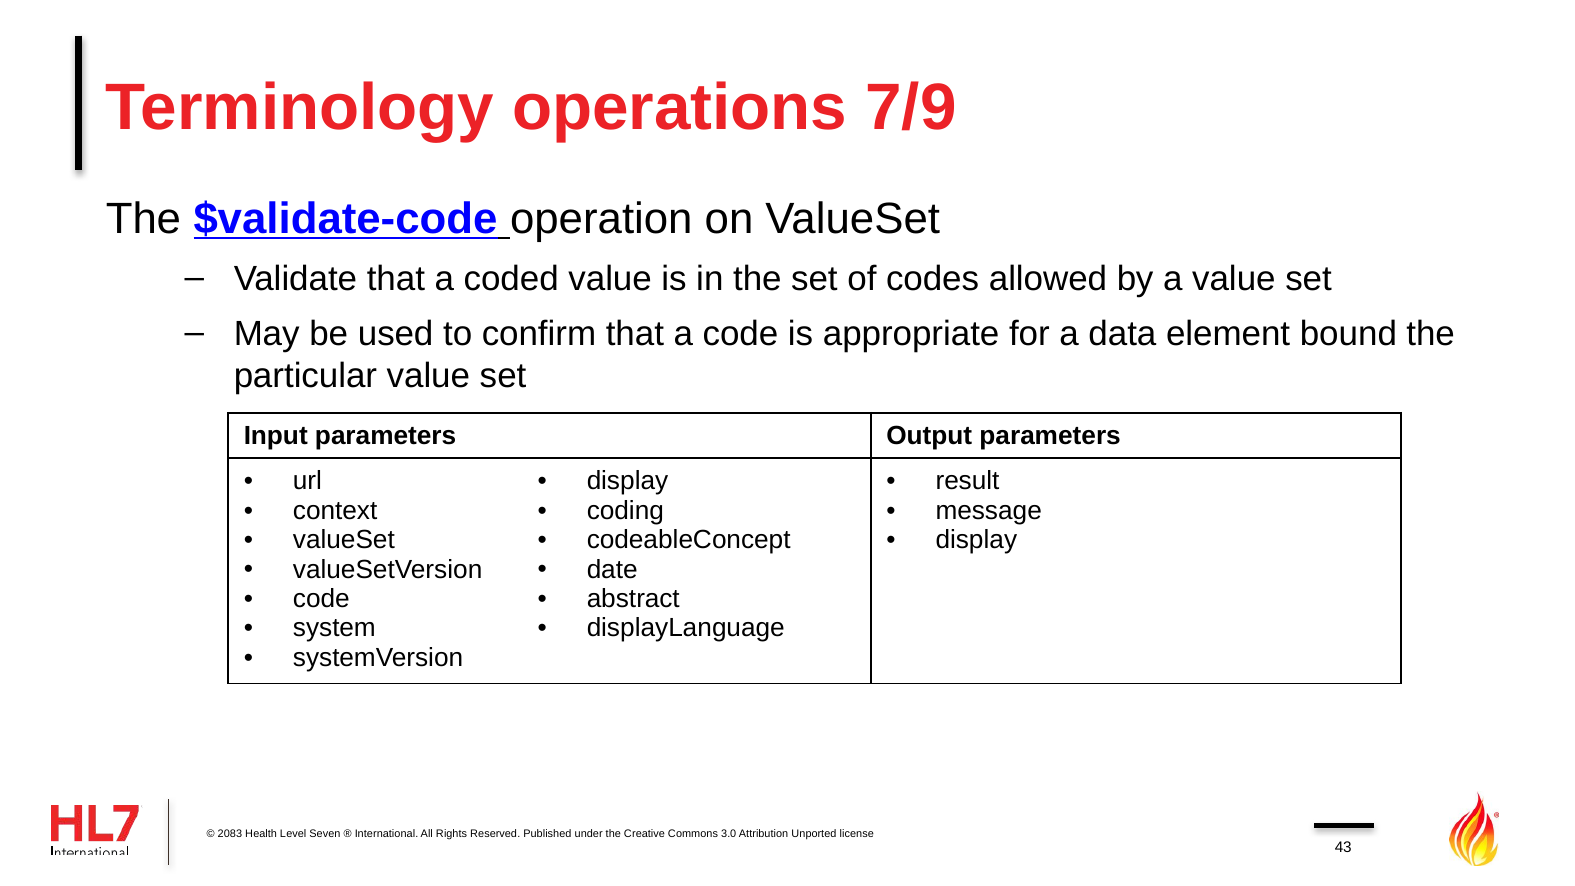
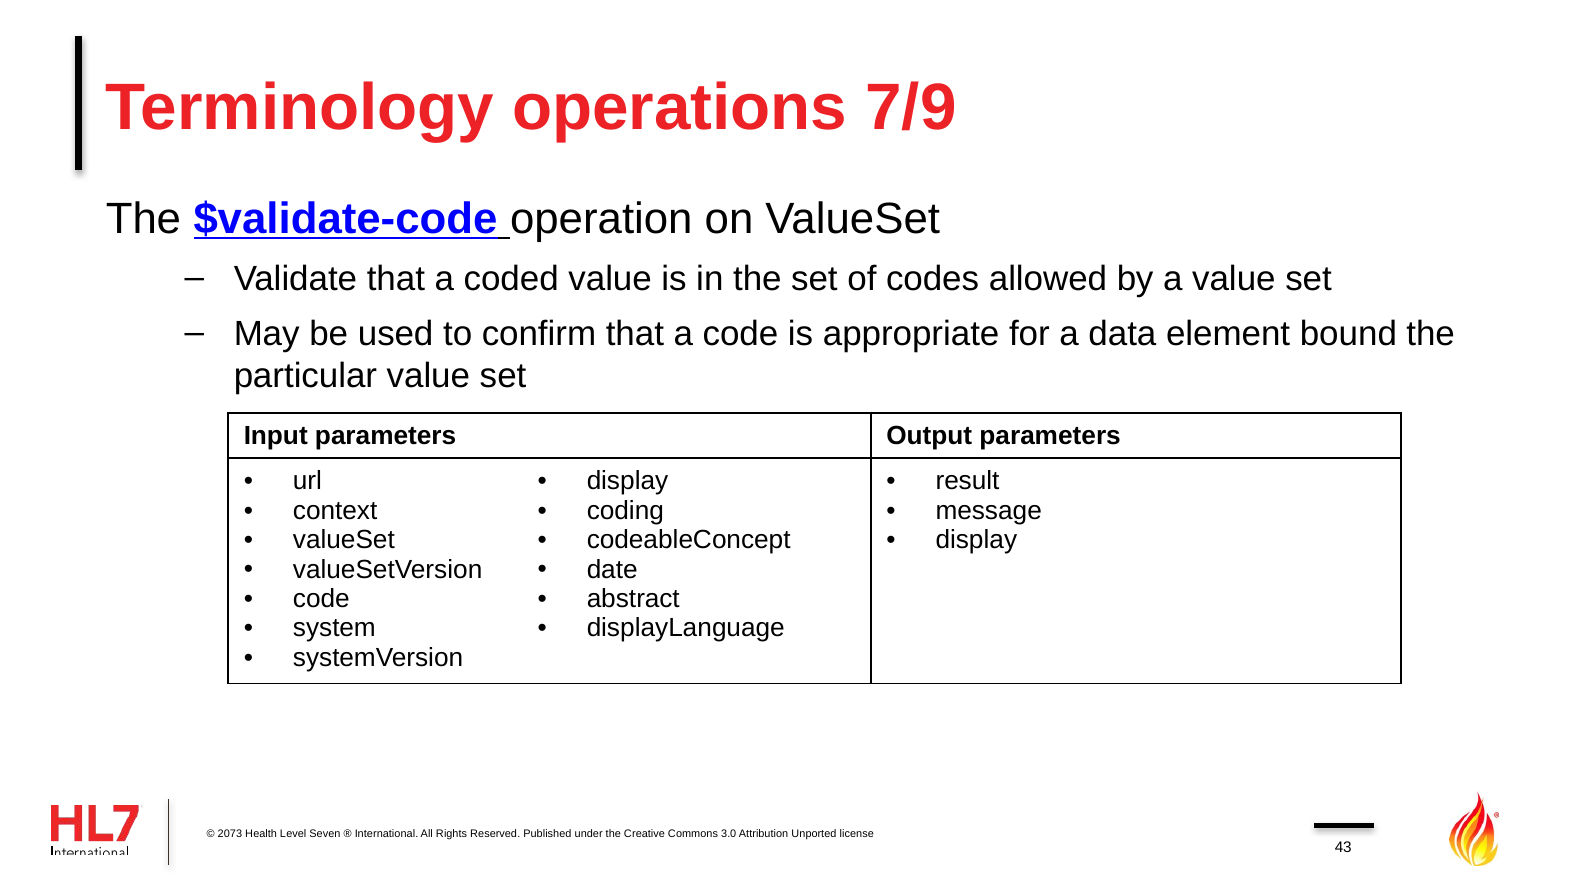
2083: 2083 -> 2073
